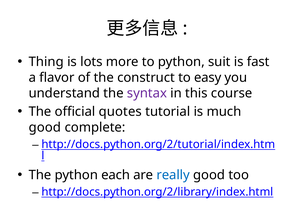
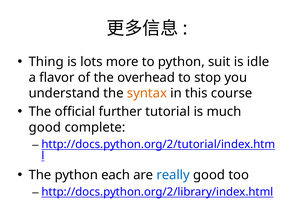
fast: fast -> idle
construct: construct -> overhead
easy: easy -> stop
syntax colour: purple -> orange
quotes: quotes -> further
